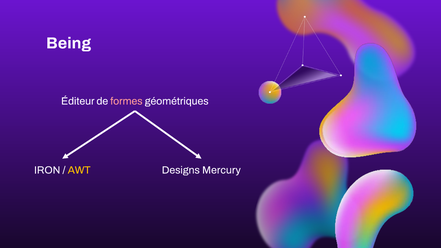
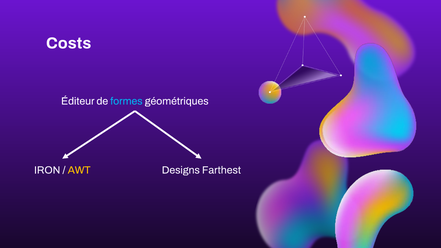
Being: Being -> Costs
formes colour: pink -> light blue
Mercury: Mercury -> Farthest
